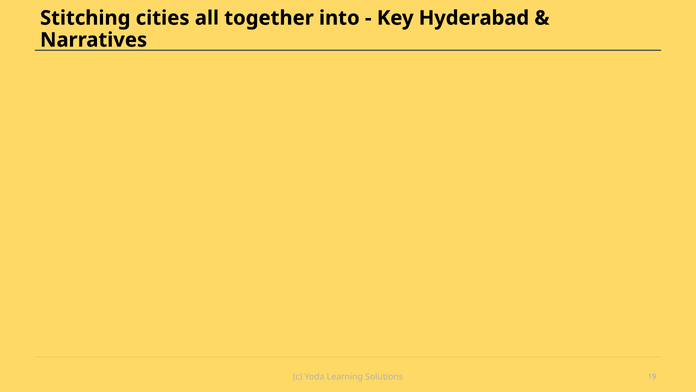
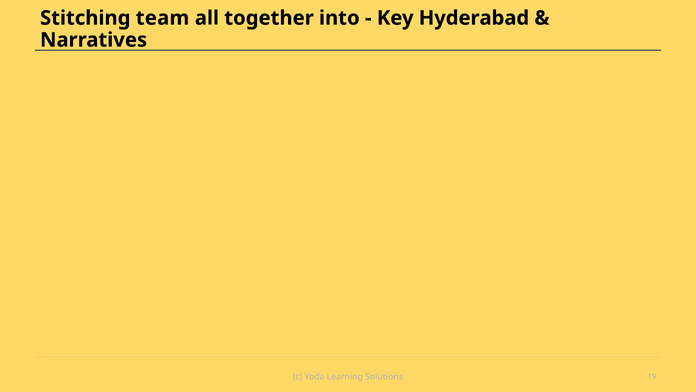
cities: cities -> team
